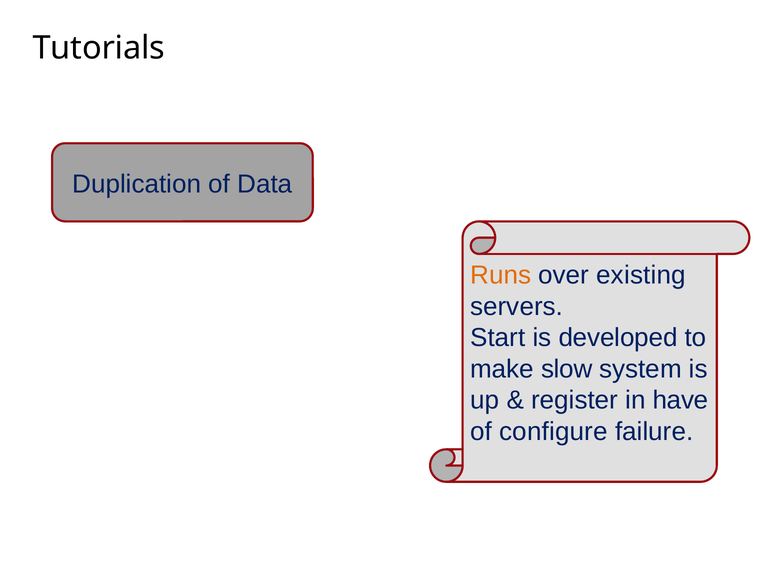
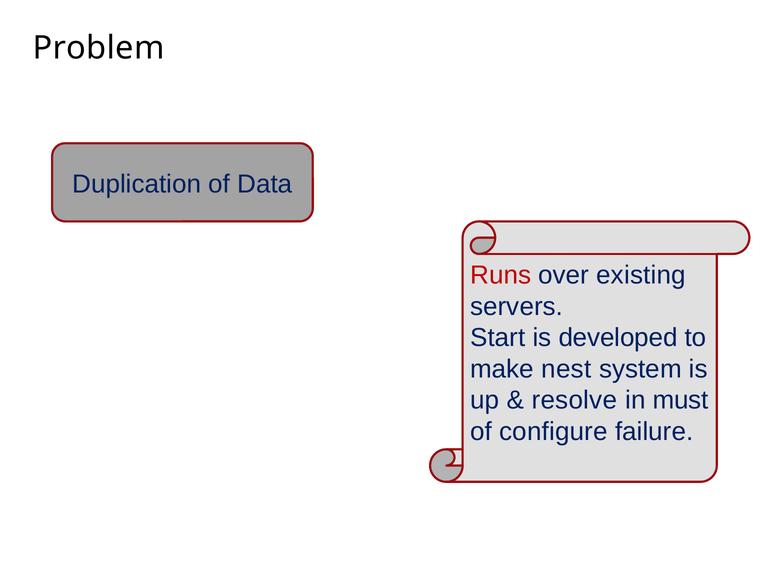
Tutorials: Tutorials -> Problem
Runs colour: orange -> red
slow: slow -> nest
register: register -> resolve
have: have -> must
